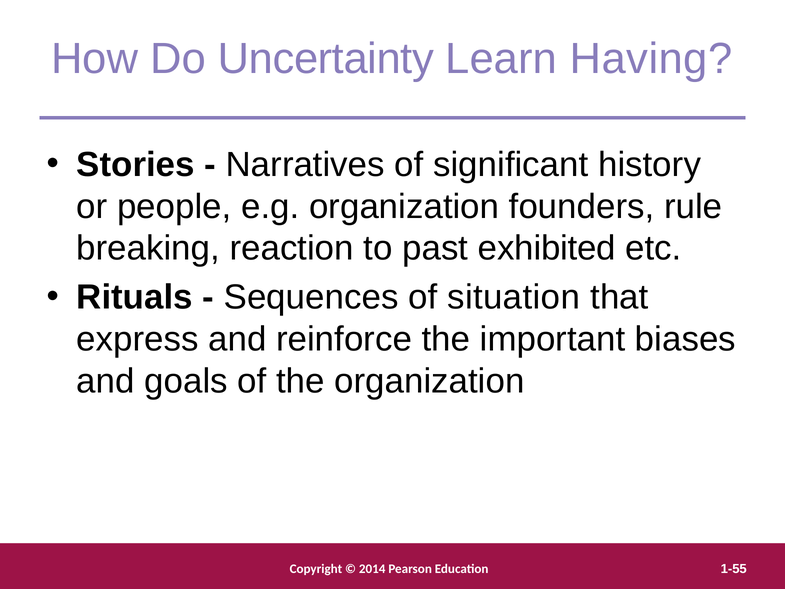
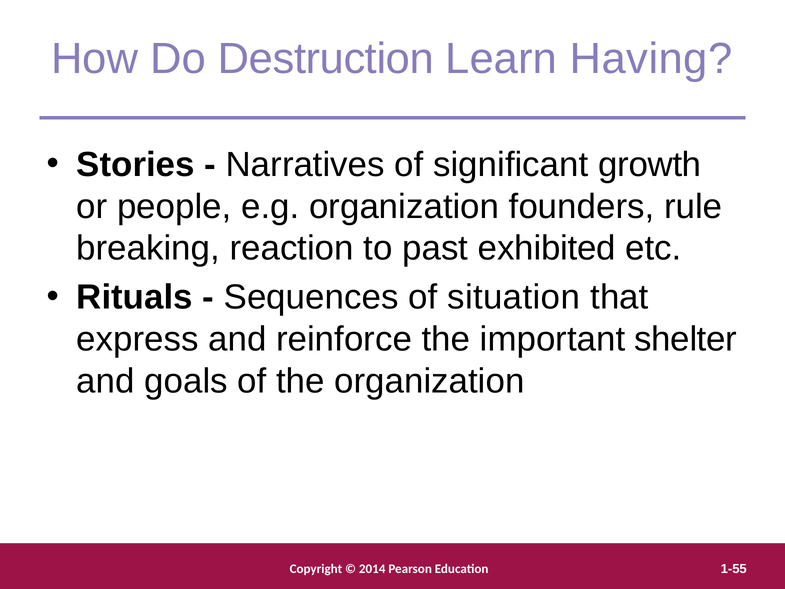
Uncertainty: Uncertainty -> Destruction
history: history -> growth
biases: biases -> shelter
